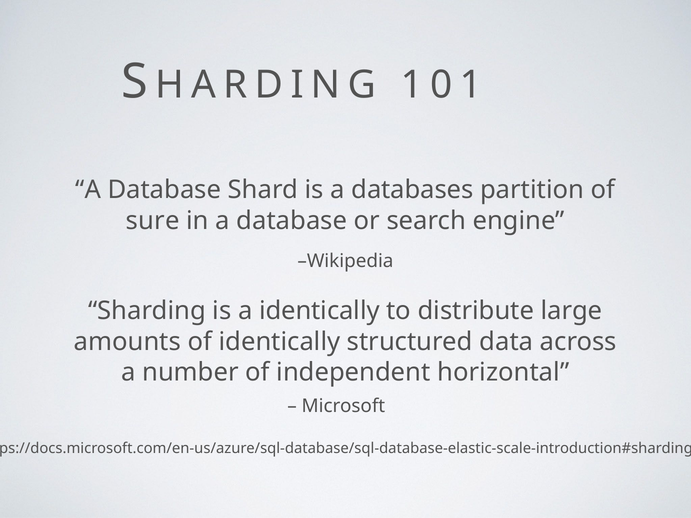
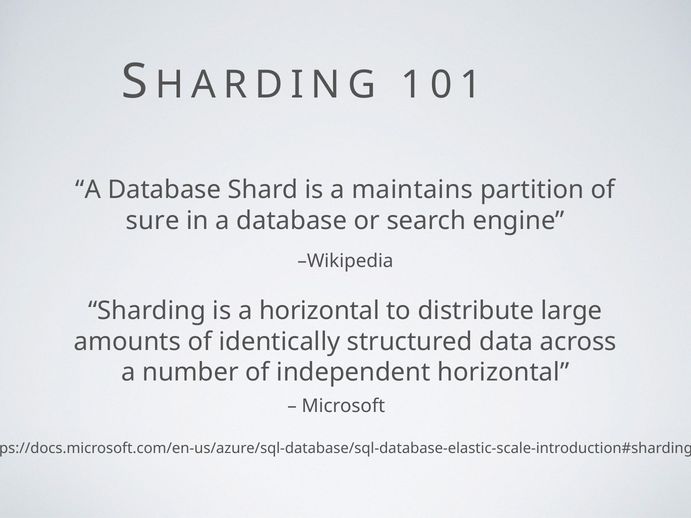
databases: databases -> maintains
a identically: identically -> horizontal
